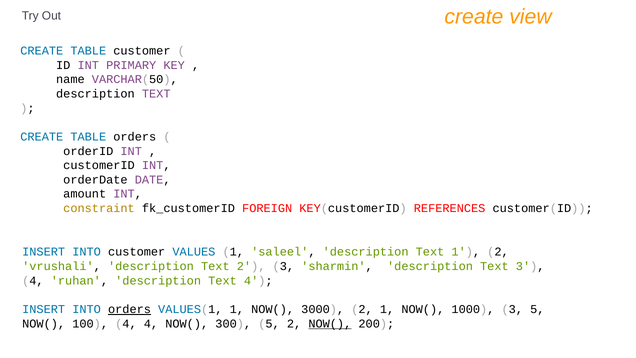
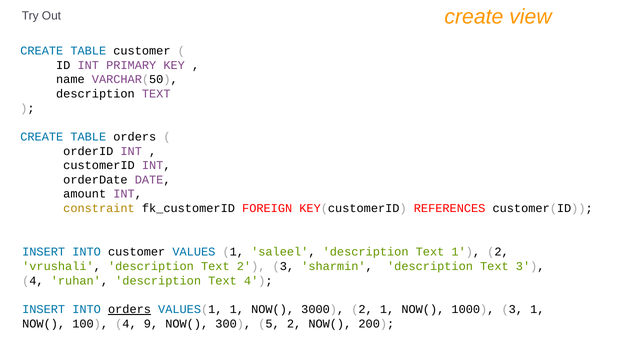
3 5: 5 -> 1
4 4: 4 -> 9
NOW( at (330, 323) underline: present -> none
